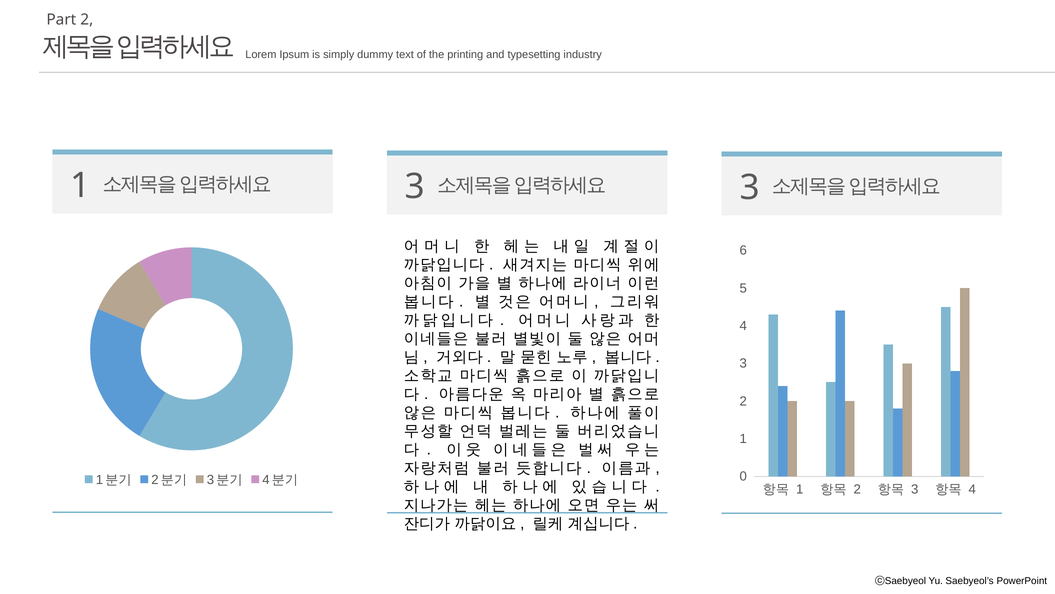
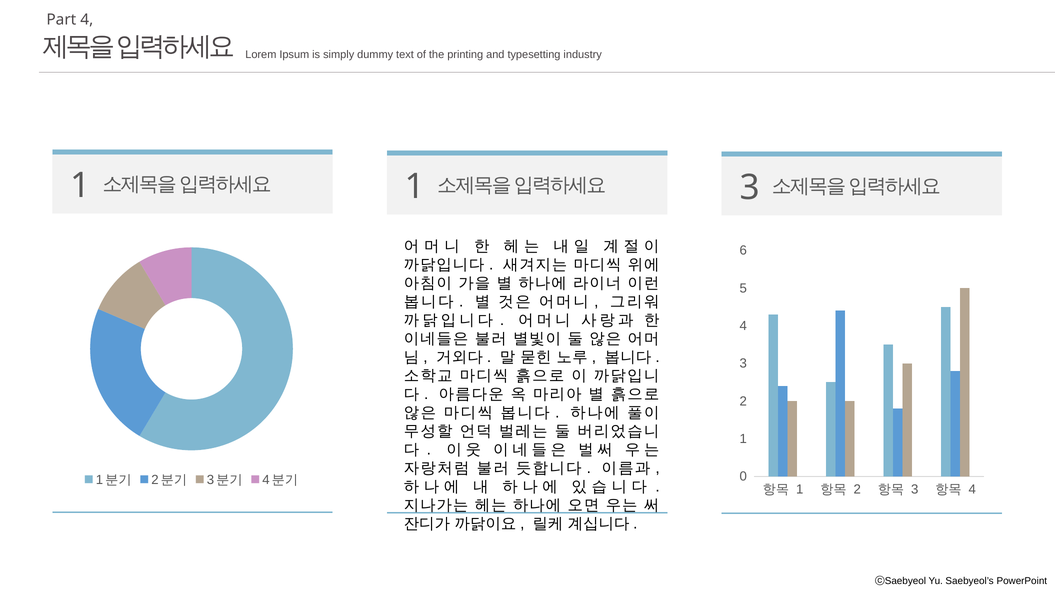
Part 2: 2 -> 4
3 at (415, 187): 3 -> 1
